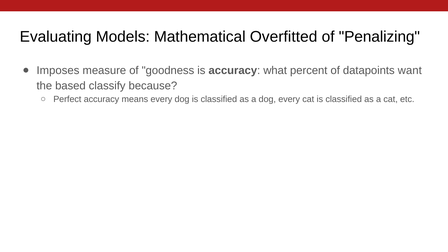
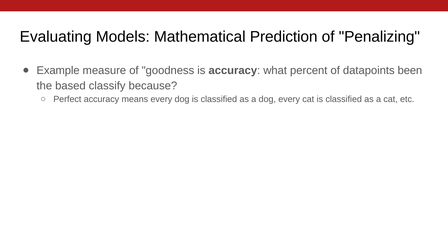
Overfitted: Overfitted -> Prediction
Imposes: Imposes -> Example
want: want -> been
